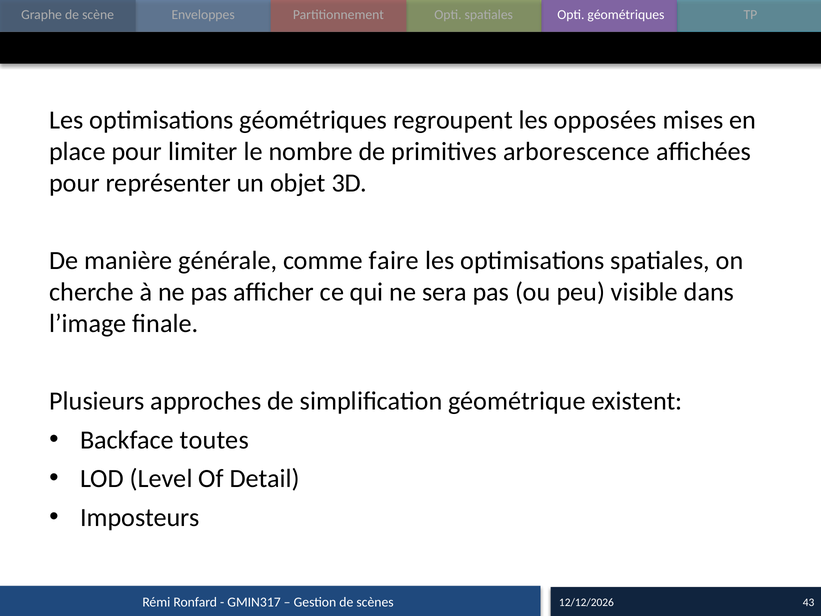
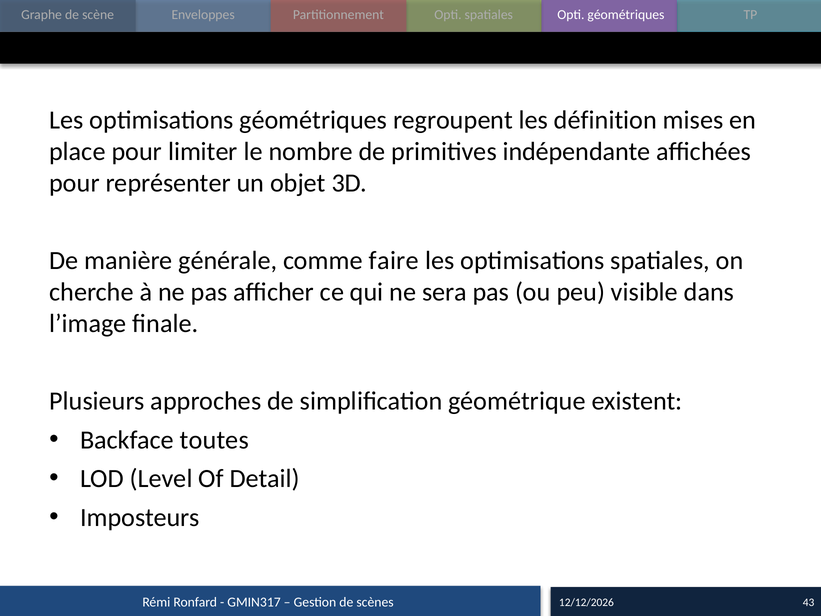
opposées: opposées -> définition
arborescence: arborescence -> indépendante
